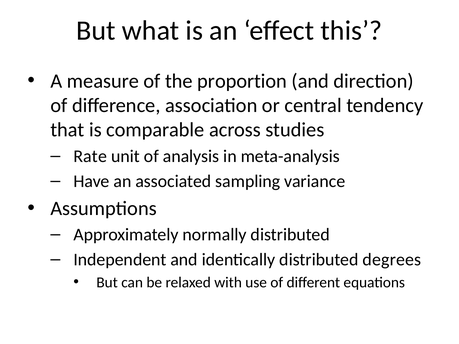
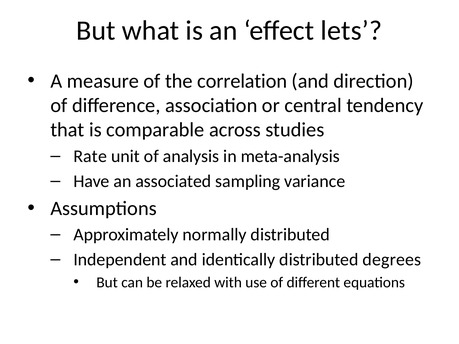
this: this -> lets
proportion: proportion -> correlation
